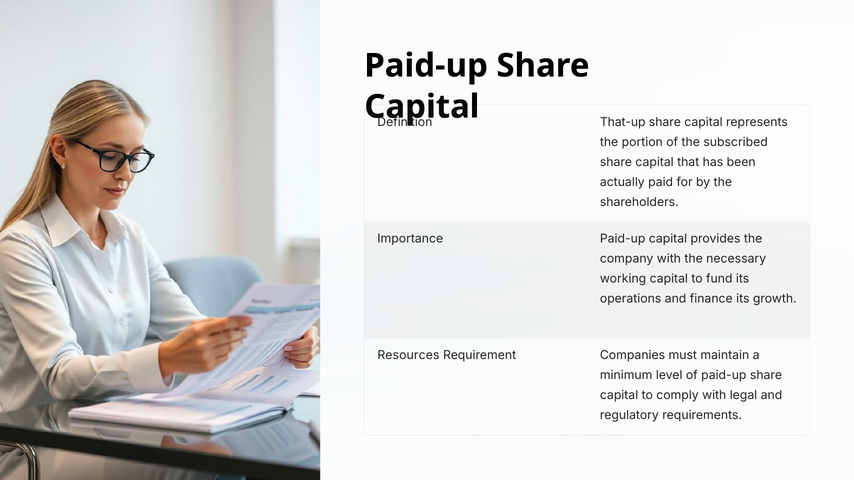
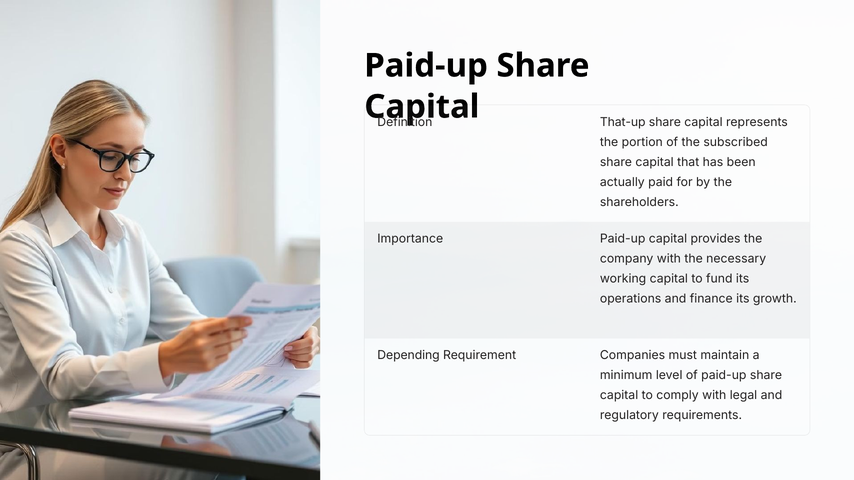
Resources: Resources -> Depending
